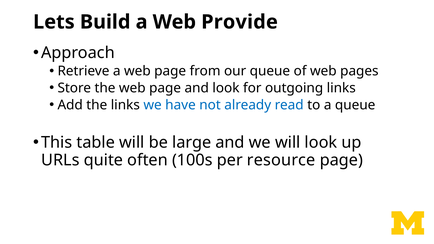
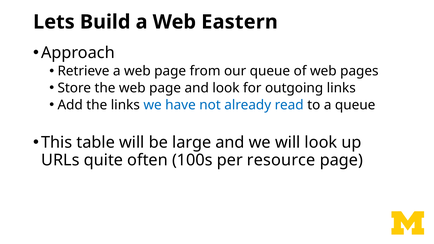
Provide: Provide -> Eastern
